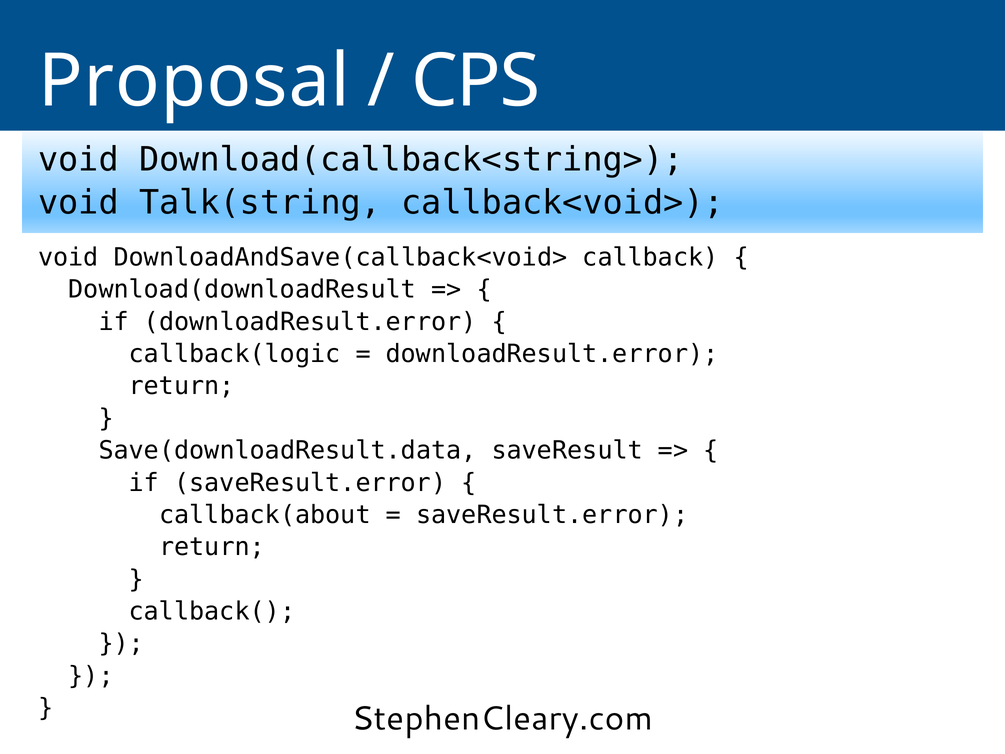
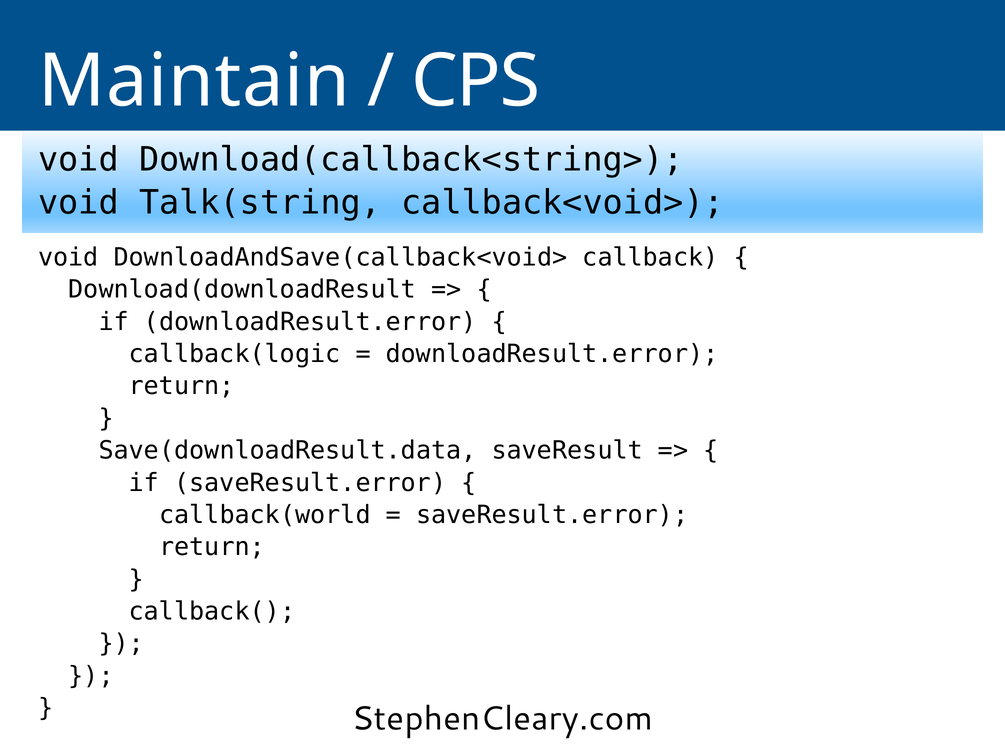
Proposal: Proposal -> Maintain
callback(about: callback(about -> callback(world
